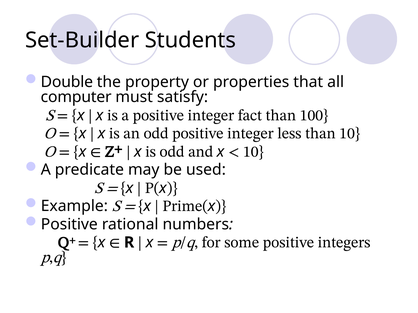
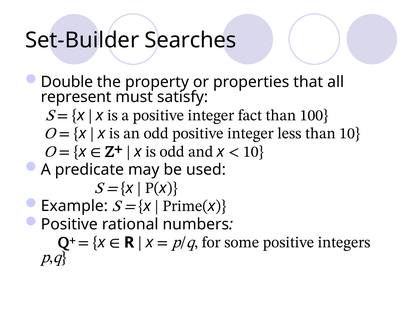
Students: Students -> Searches
computer: computer -> represent
